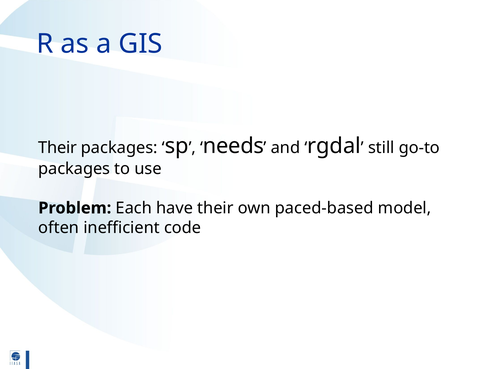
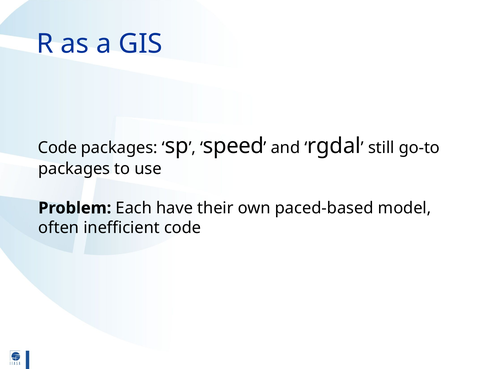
Their at (58, 148): Their -> Code
needs: needs -> speed
